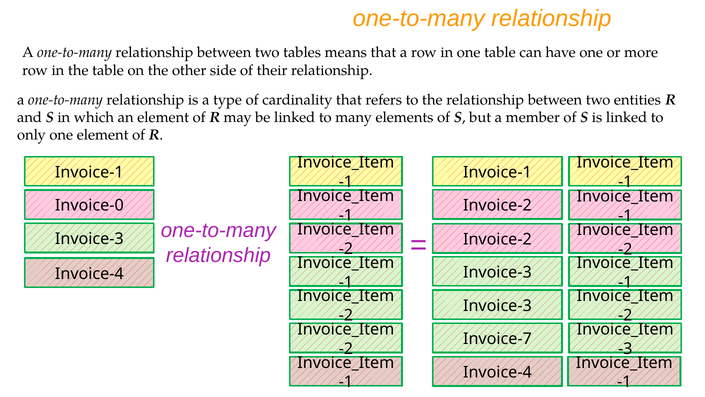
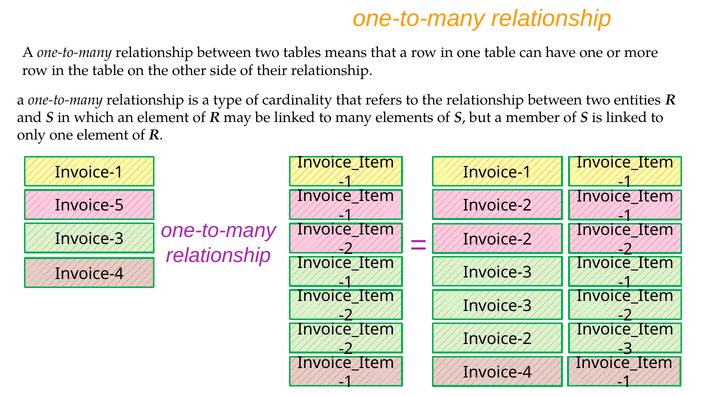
Invoice-0: Invoice-0 -> Invoice-5
Invoice-7 at (497, 339): Invoice-7 -> Invoice-2
